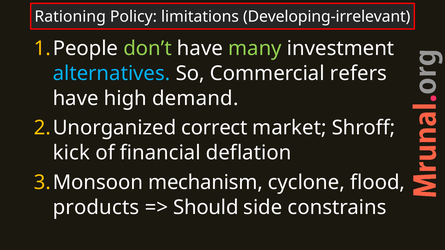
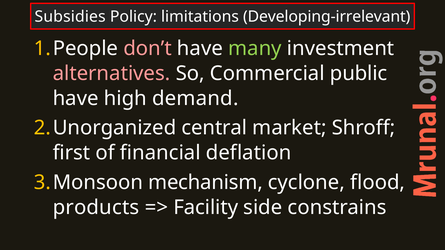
Rationing: Rationing -> Subsidies
don’t colour: light green -> pink
alternatives colour: light blue -> pink
refers: refers -> public
correct: correct -> central
kick: kick -> first
Should: Should -> Facility
